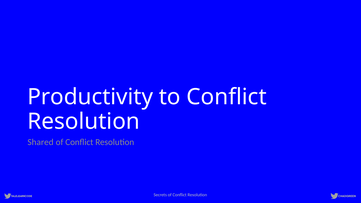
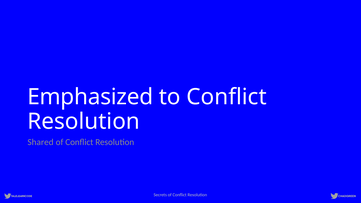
Productivity: Productivity -> Emphasized
